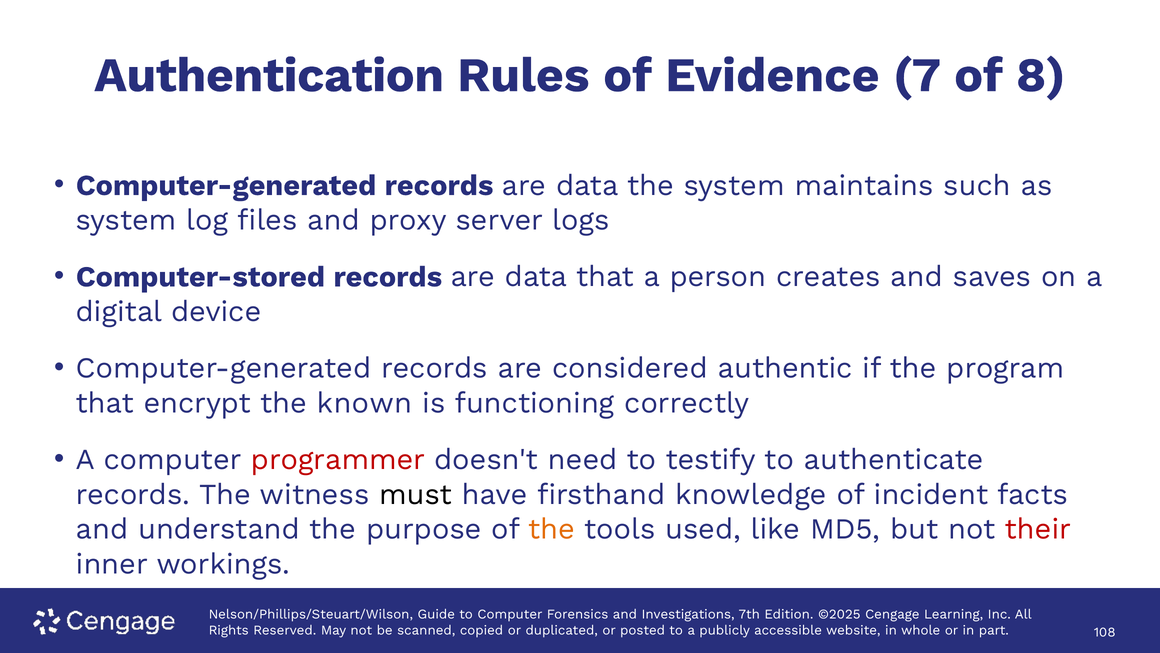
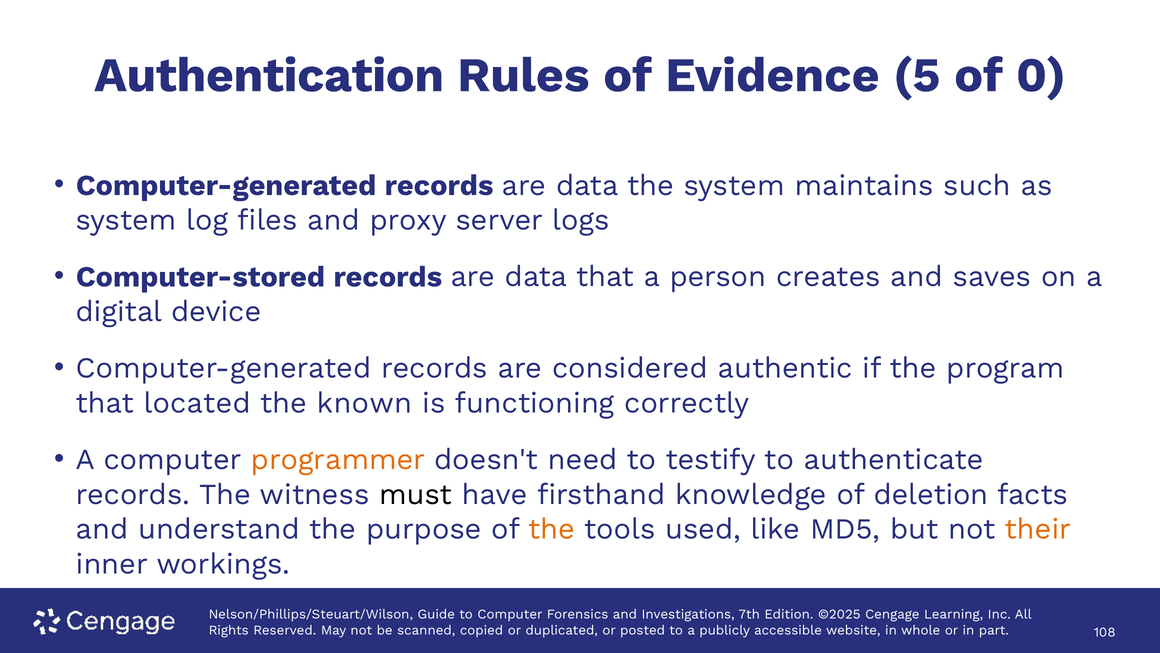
7: 7 -> 5
8: 8 -> 0
encrypt: encrypt -> located
programmer colour: red -> orange
incident: incident -> deletion
their colour: red -> orange
